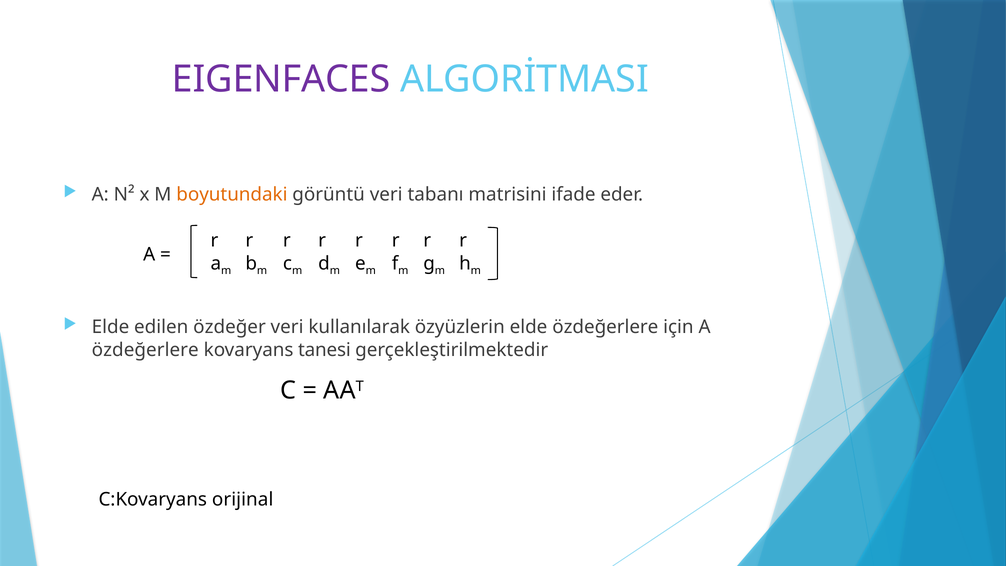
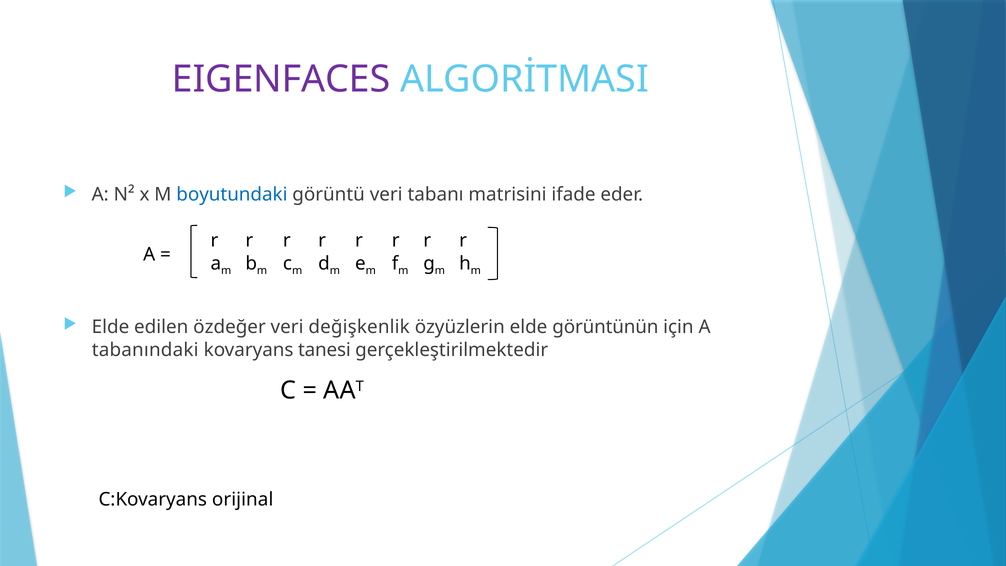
boyutundaki colour: orange -> blue
kullanılarak: kullanılarak -> değişkenlik
elde özdeğerlere: özdeğerlere -> görüntünün
özdeğerlere at (145, 350): özdeğerlere -> tabanındaki
